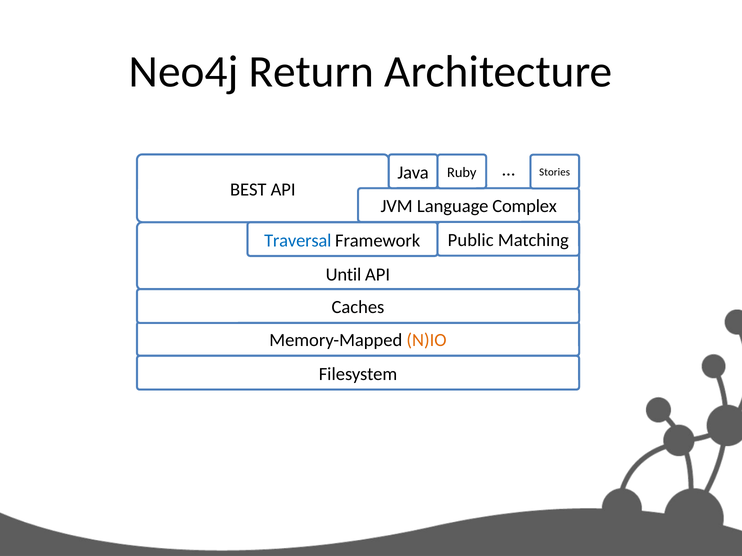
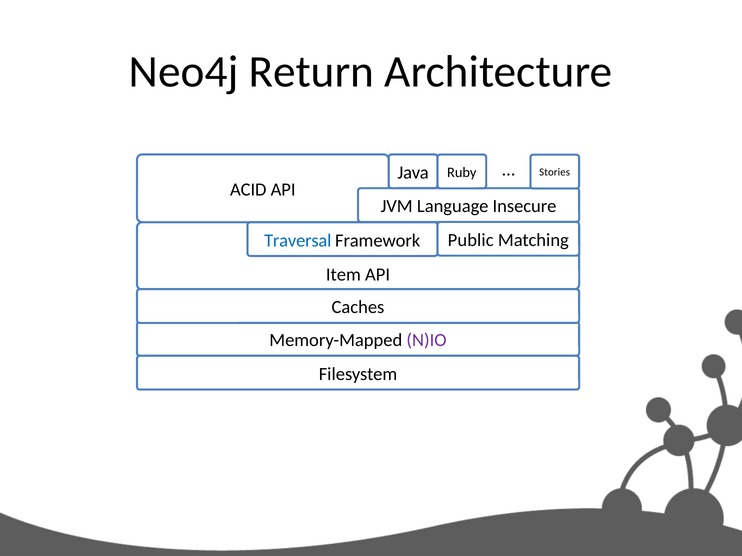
BEST: BEST -> ACID
Complex: Complex -> Insecure
Until: Until -> Item
N)IO colour: orange -> purple
